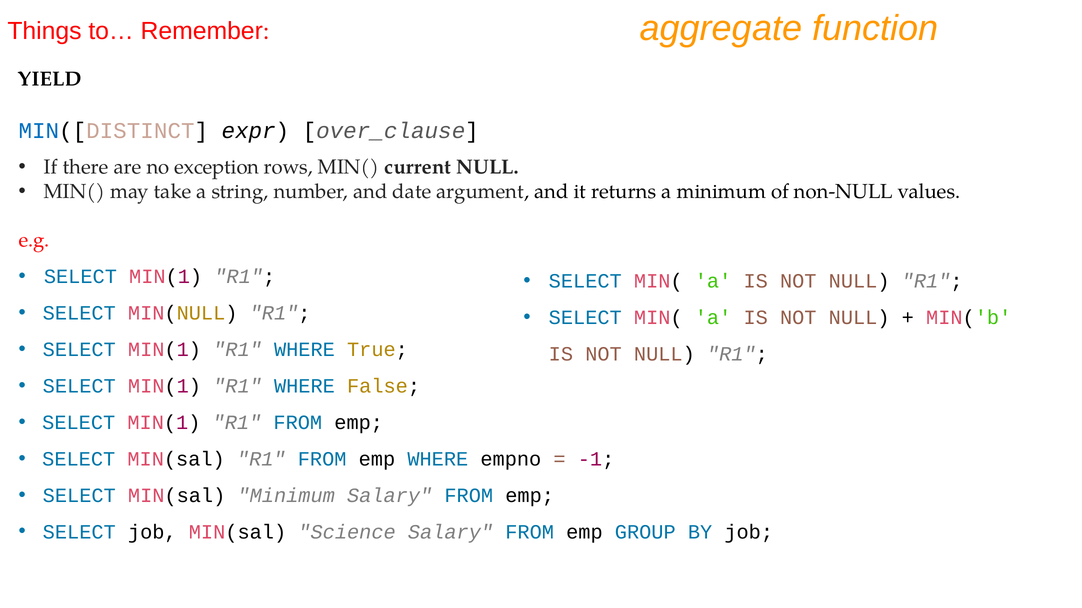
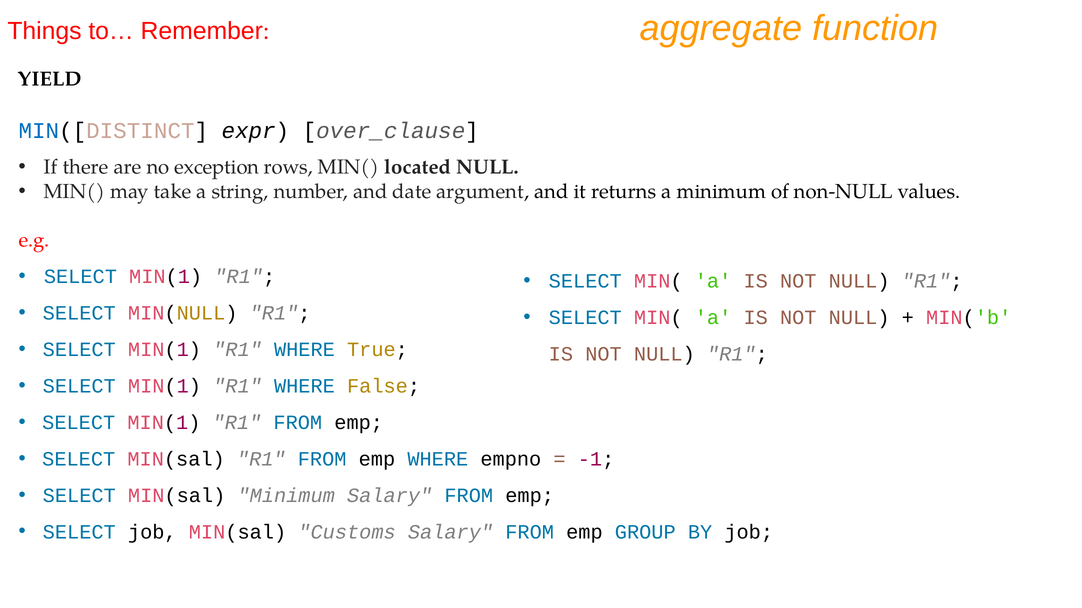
current: current -> located
Science: Science -> Customs
